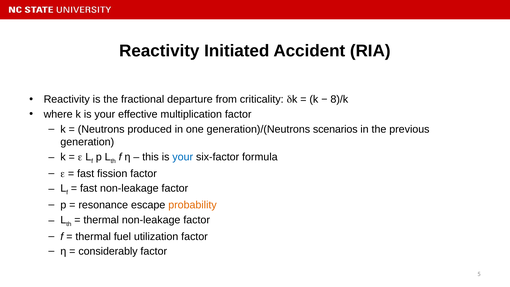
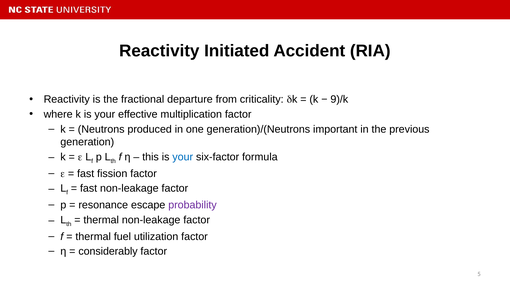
8)/k: 8)/k -> 9)/k
scenarios: scenarios -> important
probability colour: orange -> purple
